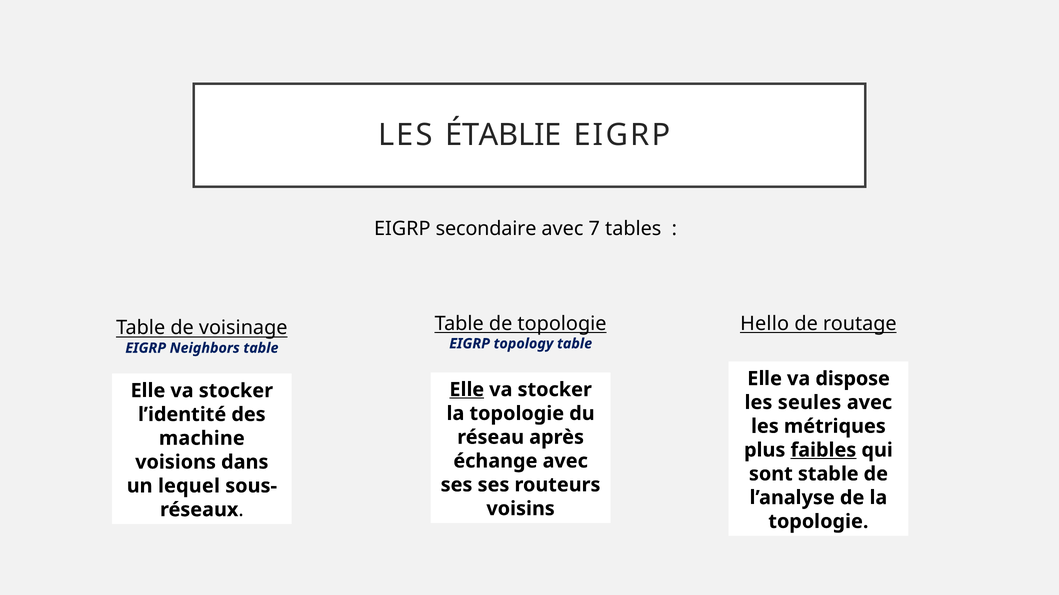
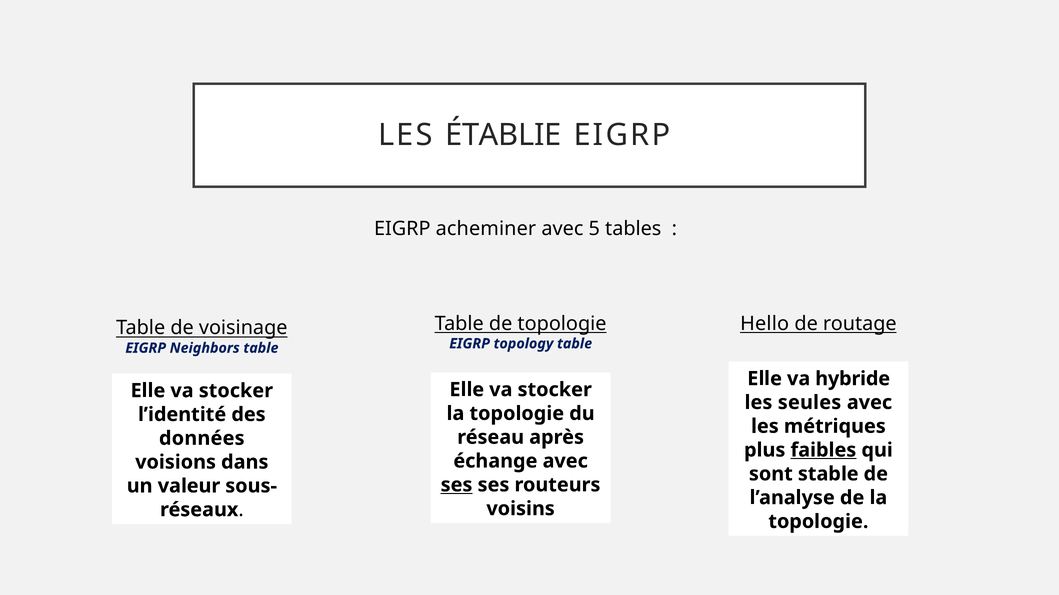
secondaire: secondaire -> acheminer
7: 7 -> 5
dispose: dispose -> hybride
Elle at (467, 390) underline: present -> none
machine: machine -> données
ses at (457, 485) underline: none -> present
lequel: lequel -> valeur
